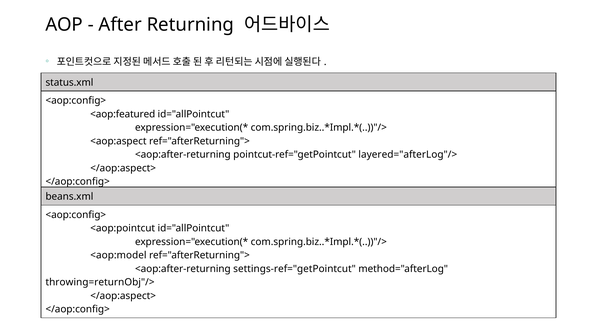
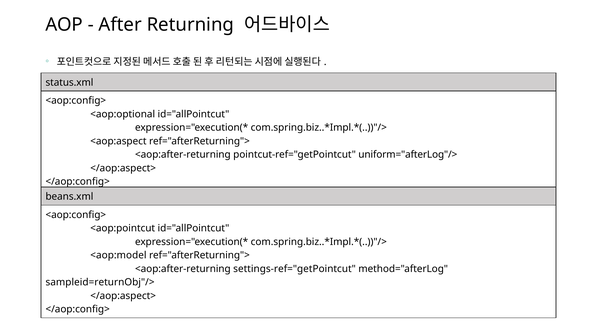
<aop:featured: <aop:featured -> <aop:optional
layered="afterLog"/>: layered="afterLog"/> -> uniform="afterLog"/>
throwing=returnObj"/>: throwing=returnObj"/> -> sampleid=returnObj"/>
